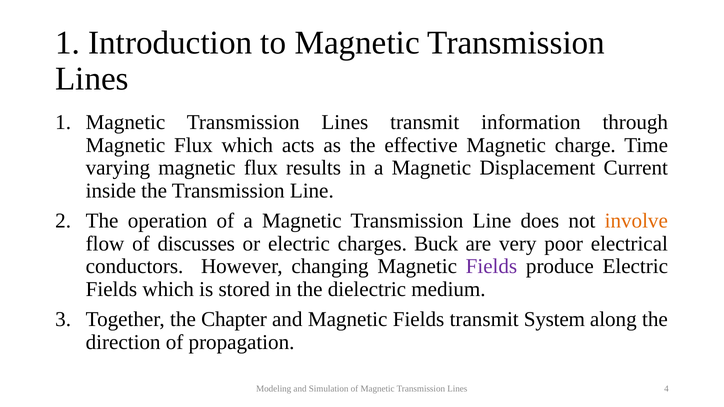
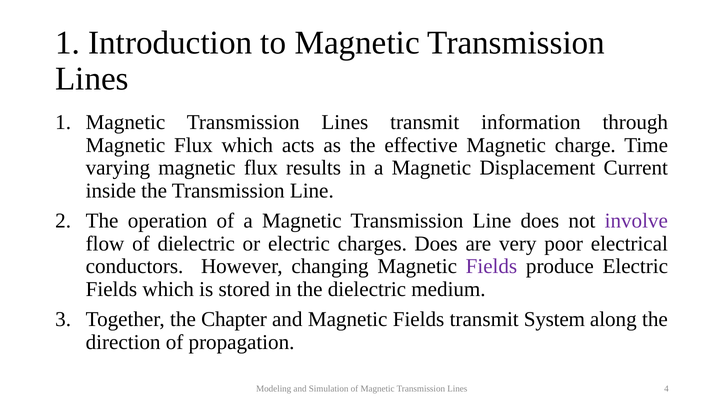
involve colour: orange -> purple
of discusses: discusses -> dielectric
charges Buck: Buck -> Does
